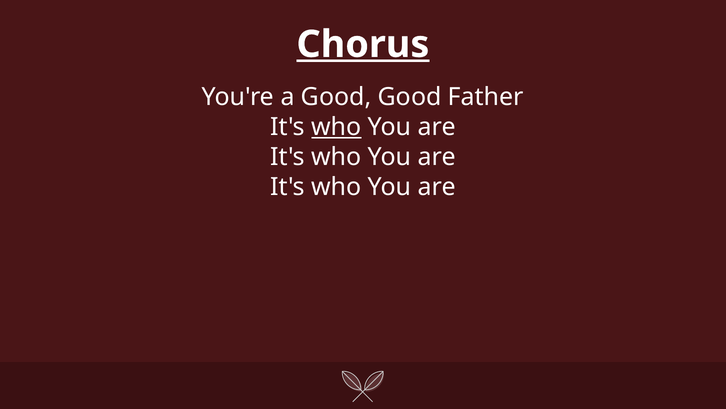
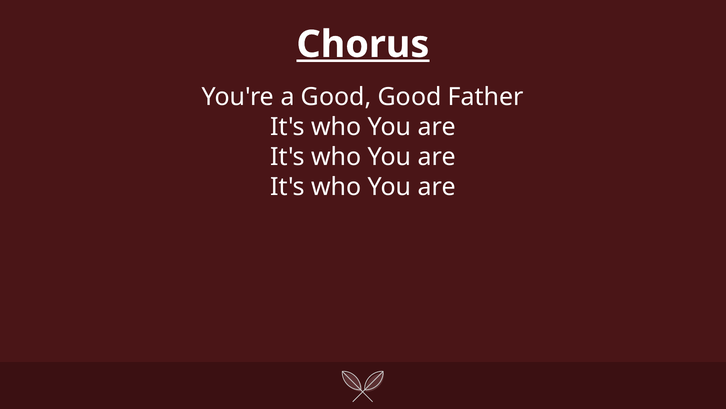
who at (336, 127) underline: present -> none
